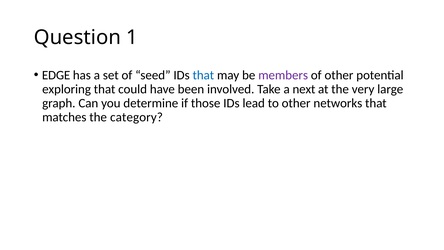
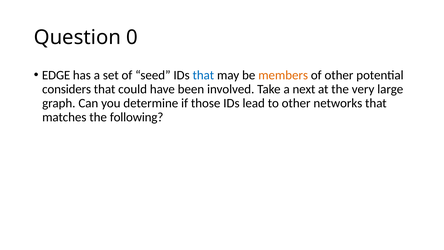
1: 1 -> 0
members colour: purple -> orange
exploring: exploring -> considers
category: category -> following
